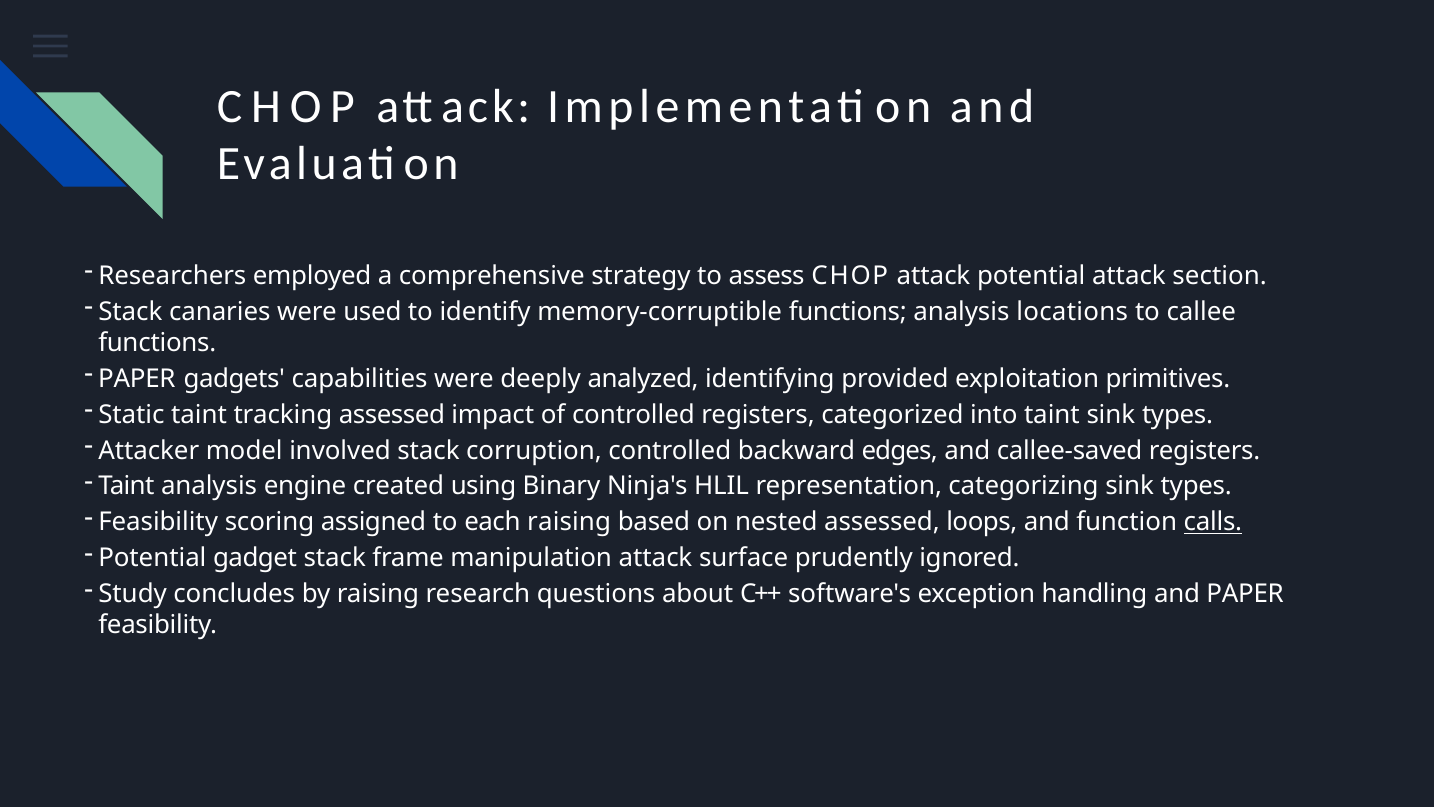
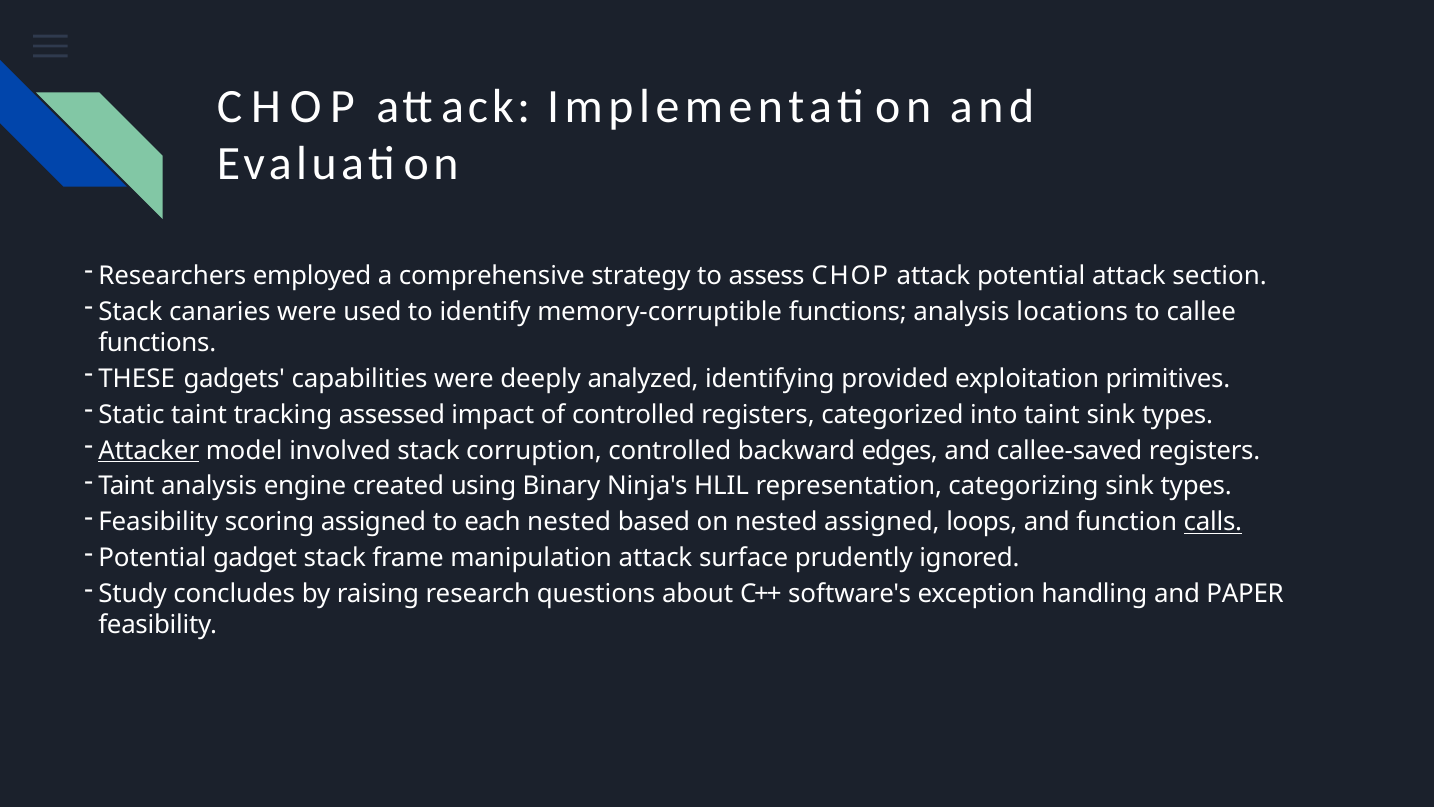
PAPER at (137, 379): PAPER -> THESE
Attacker underline: none -> present
each raising: raising -> nested
nested assessed: assessed -> assigned
